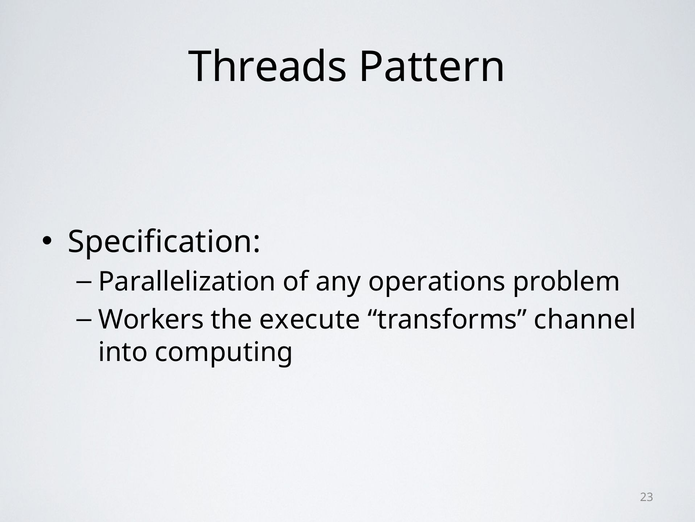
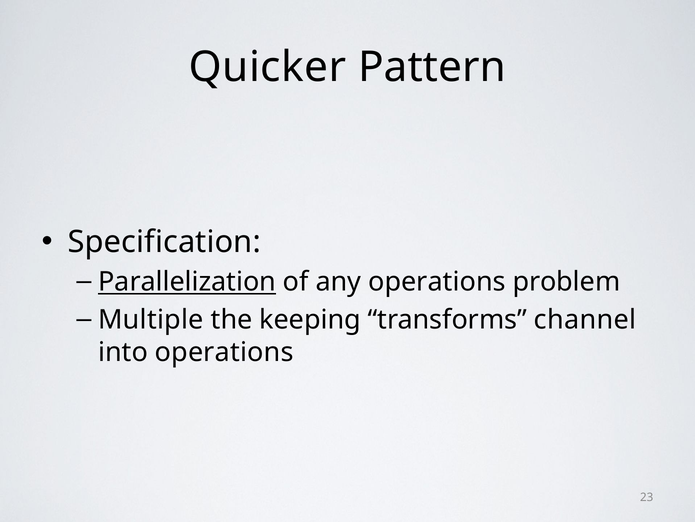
Threads: Threads -> Quicker
Parallelization underline: none -> present
Workers: Workers -> Multiple
execute: execute -> keeping
into computing: computing -> operations
